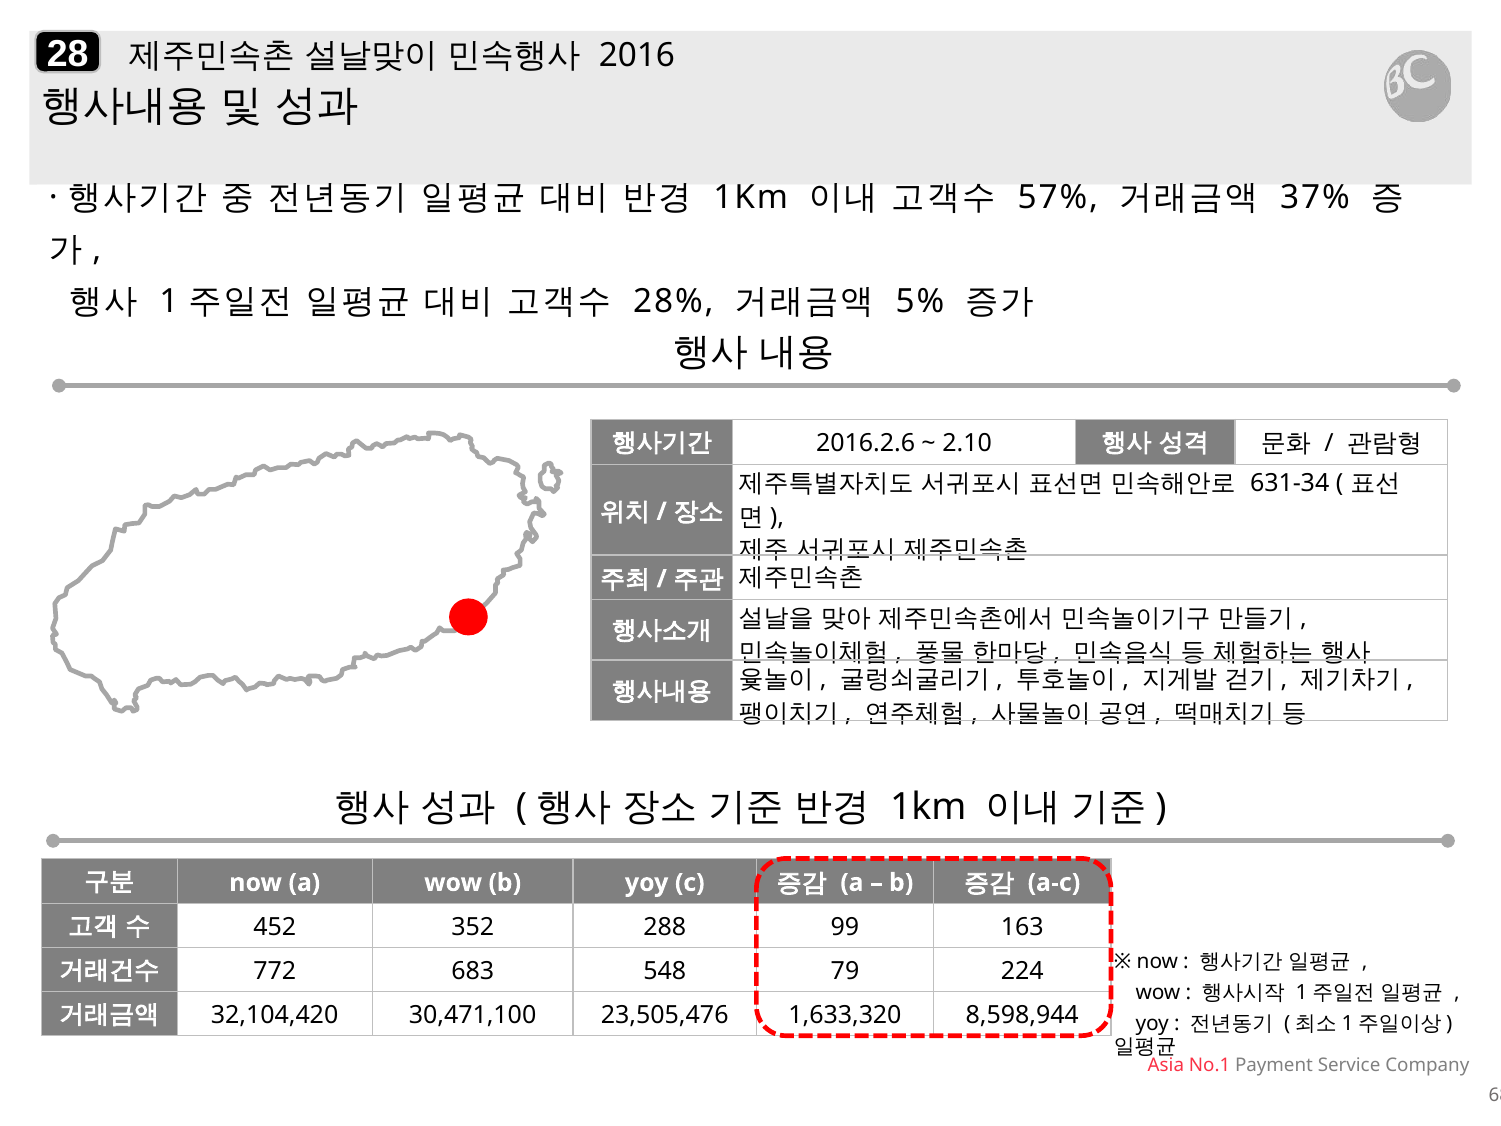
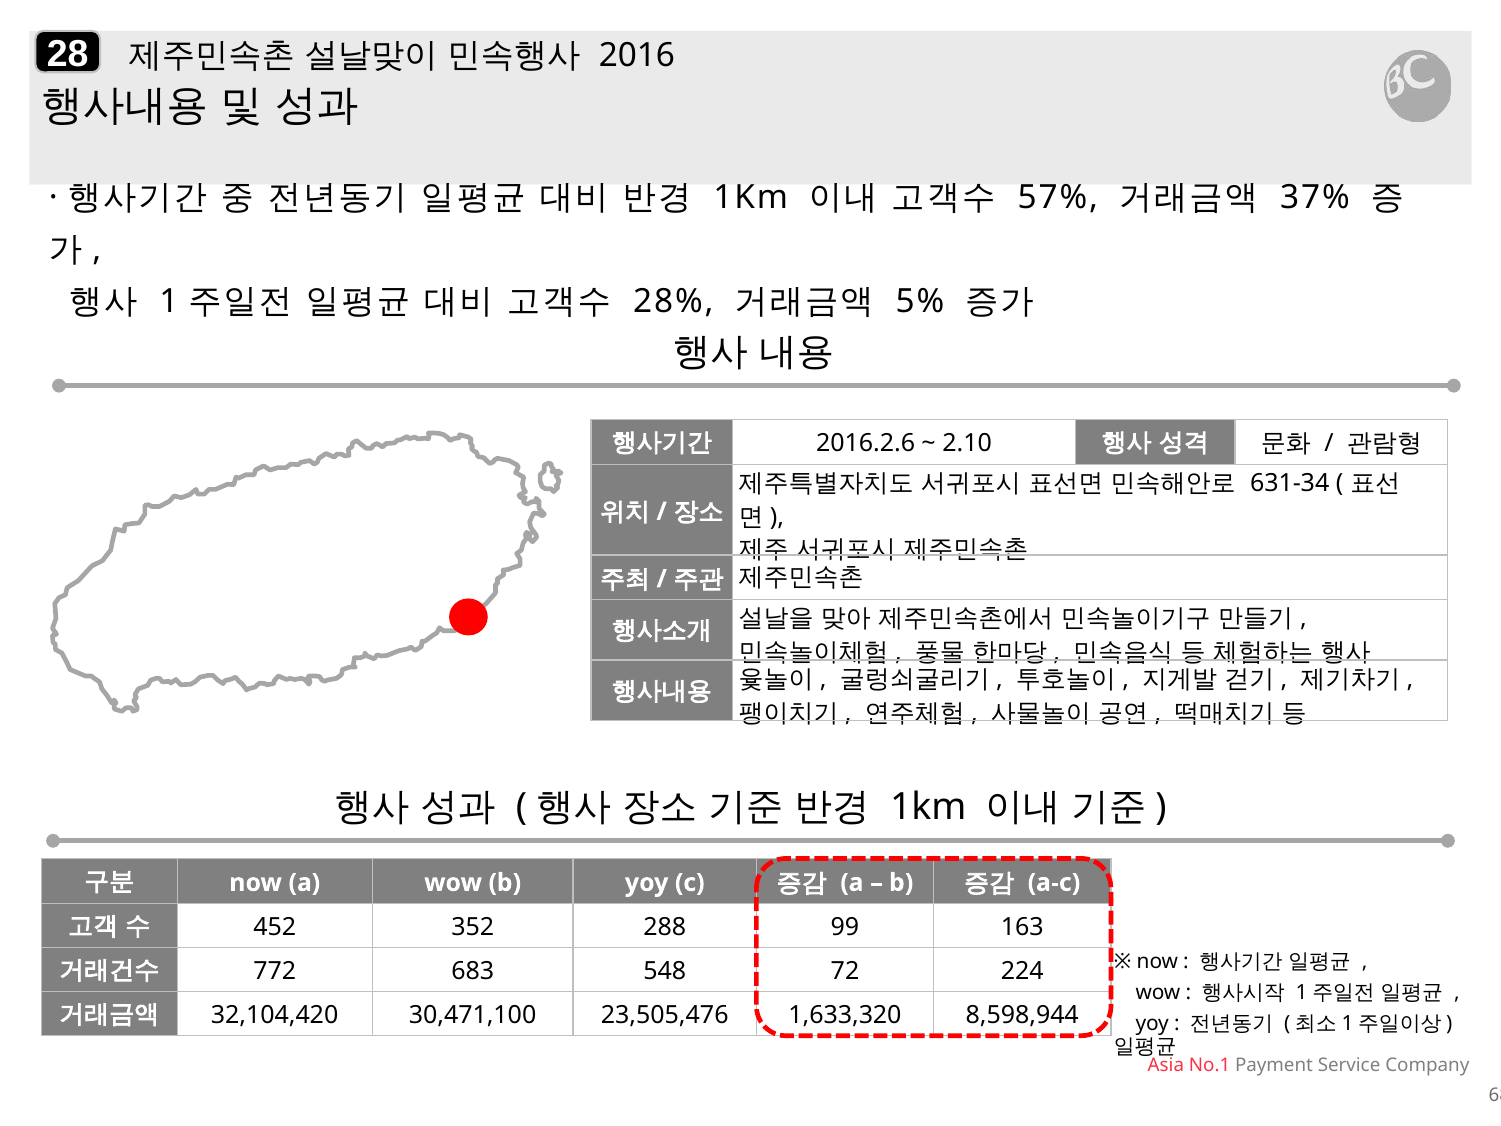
79: 79 -> 72
